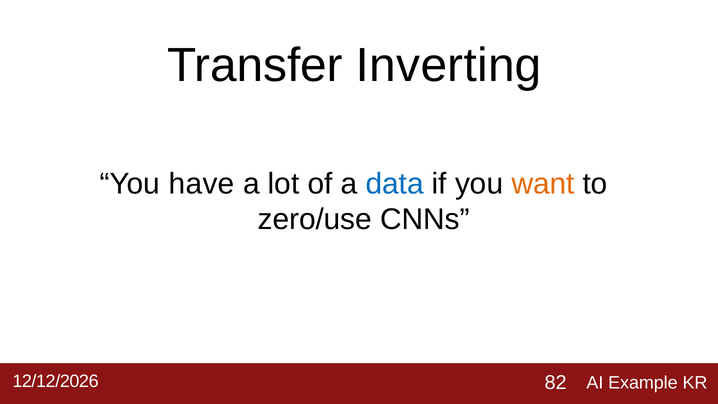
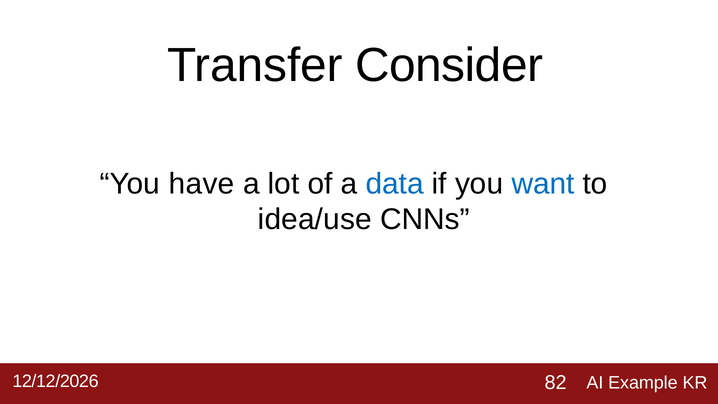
Inverting: Inverting -> Consider
want colour: orange -> blue
zero/use: zero/use -> idea/use
